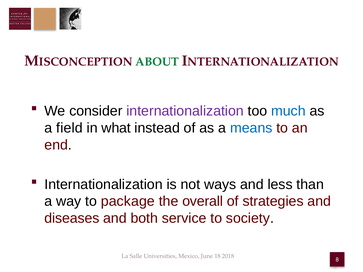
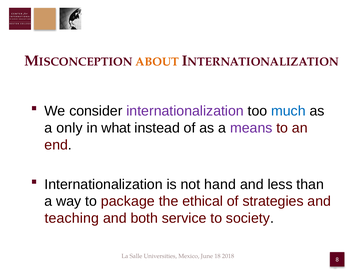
ABOUT colour: green -> orange
field: field -> only
means colour: blue -> purple
ways: ways -> hand
overall: overall -> ethical
diseases: diseases -> teaching
